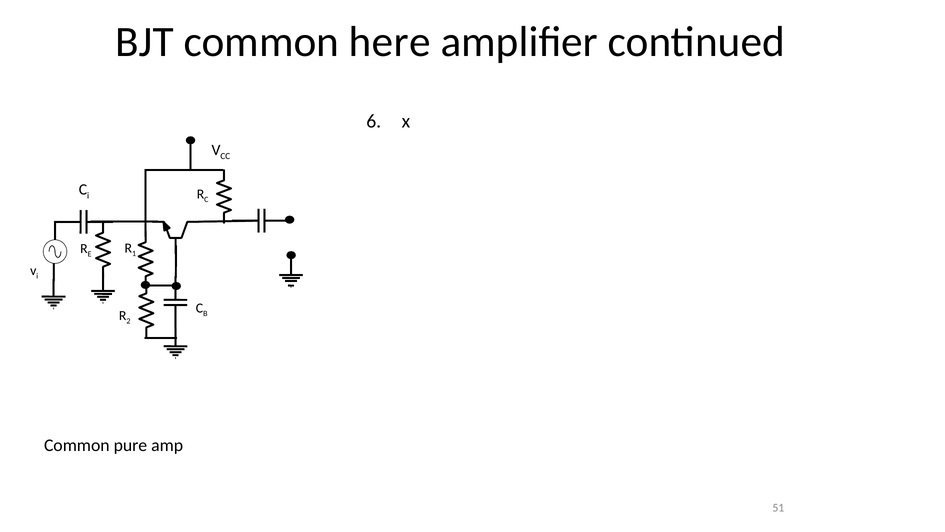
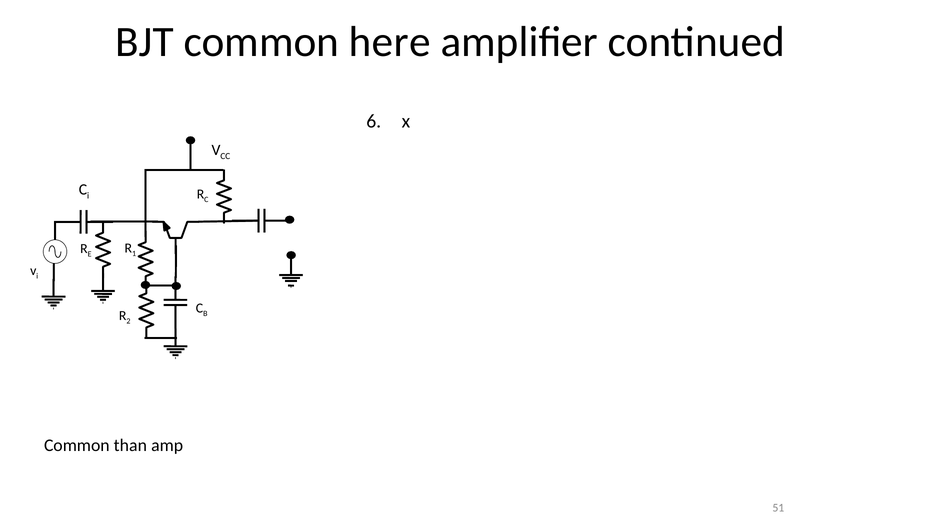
pure: pure -> than
